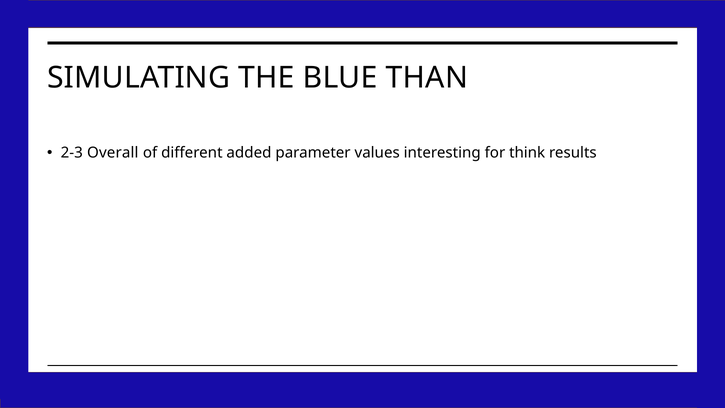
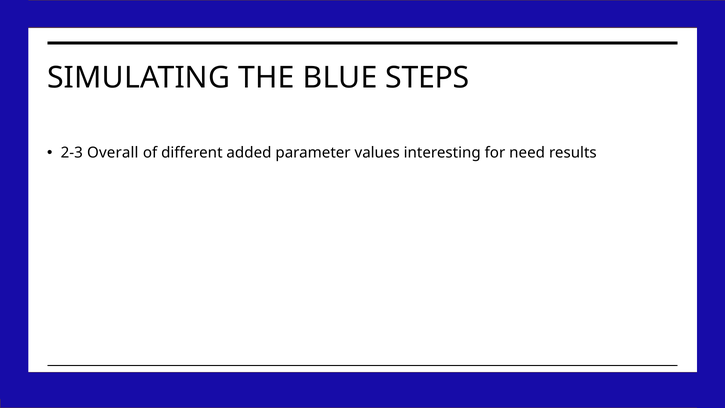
THAN: THAN -> STEPS
think: think -> need
